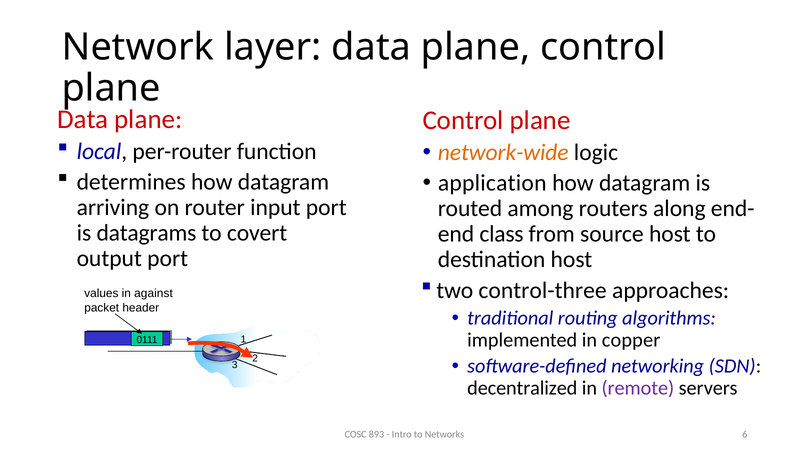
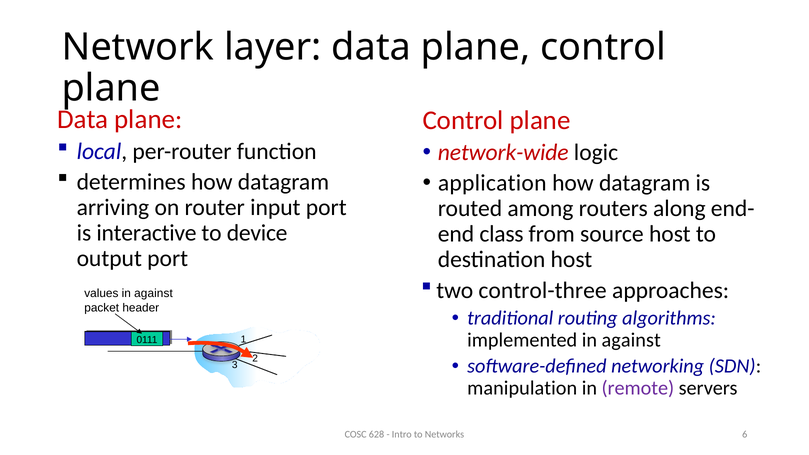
network-wide colour: orange -> red
datagrams: datagrams -> interactive
covert: covert -> device
implemented in copper: copper -> against
decentralized: decentralized -> manipulation
893: 893 -> 628
